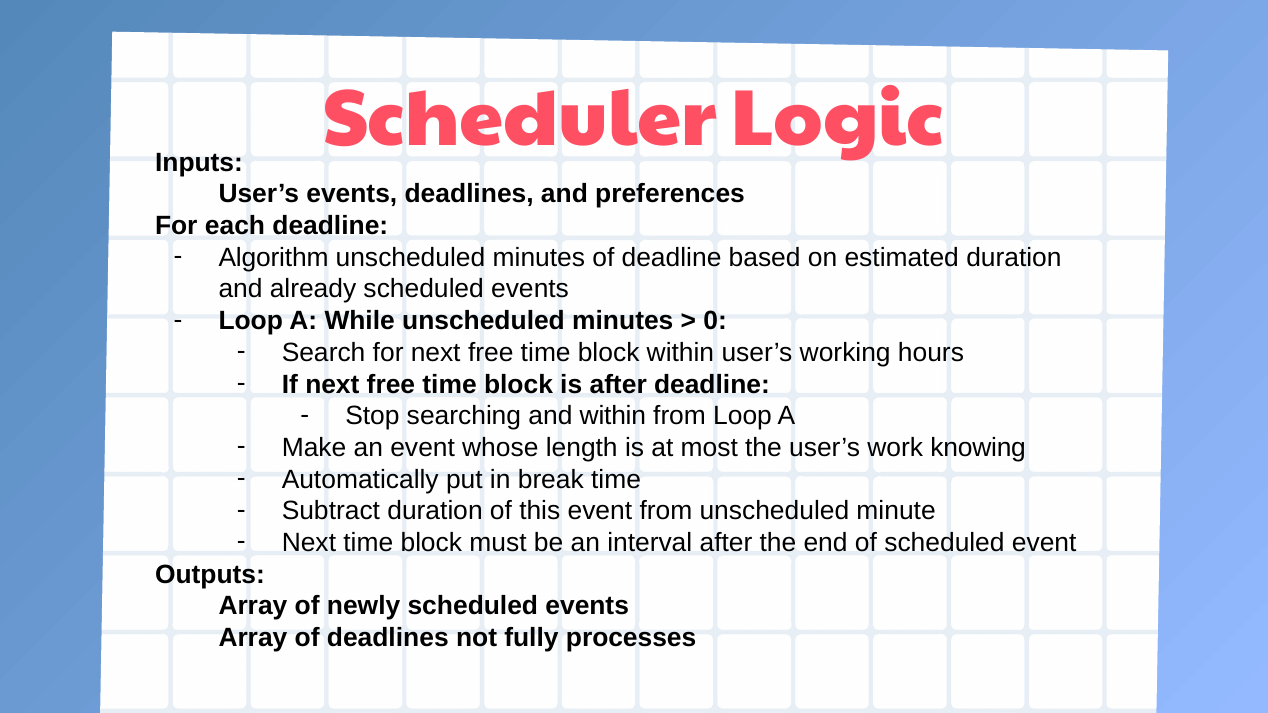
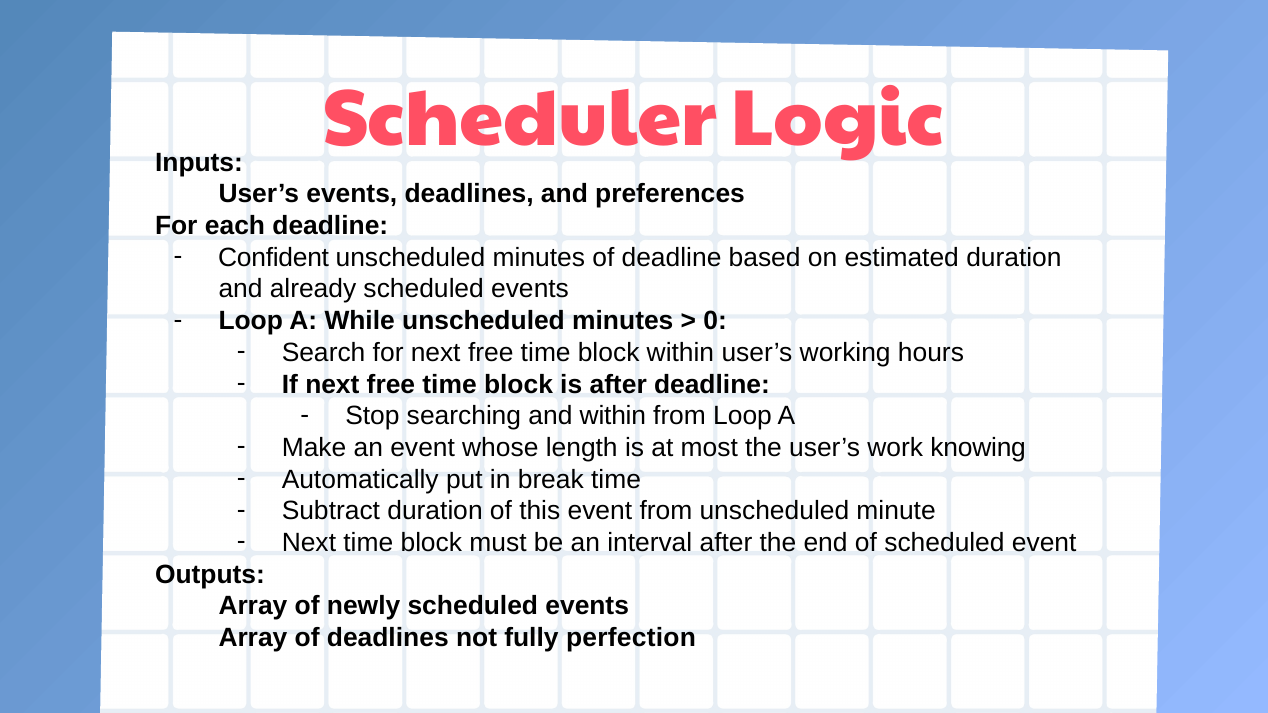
Algorithm: Algorithm -> Confident
processes: processes -> perfection
